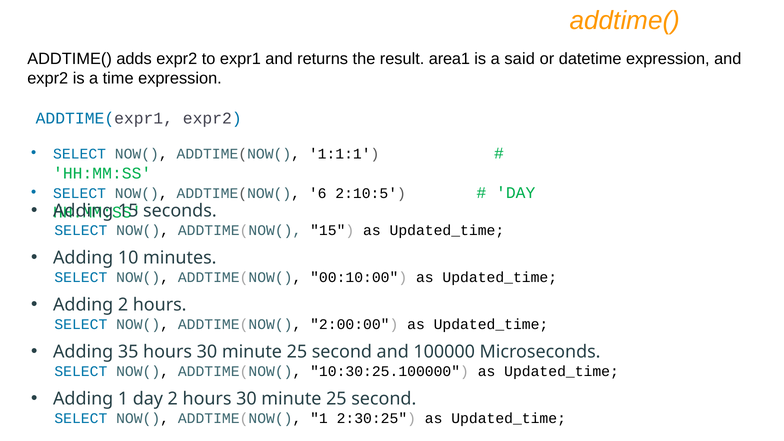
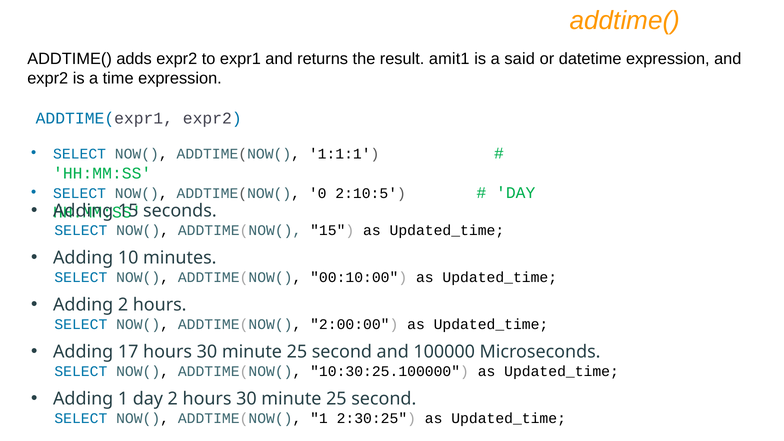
area1: area1 -> amit1
6: 6 -> 0
35: 35 -> 17
